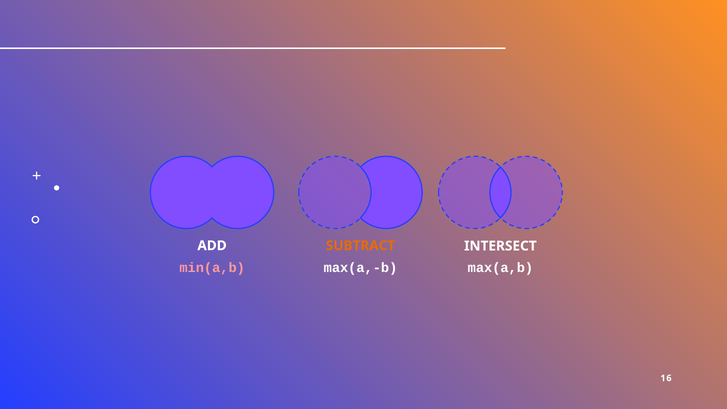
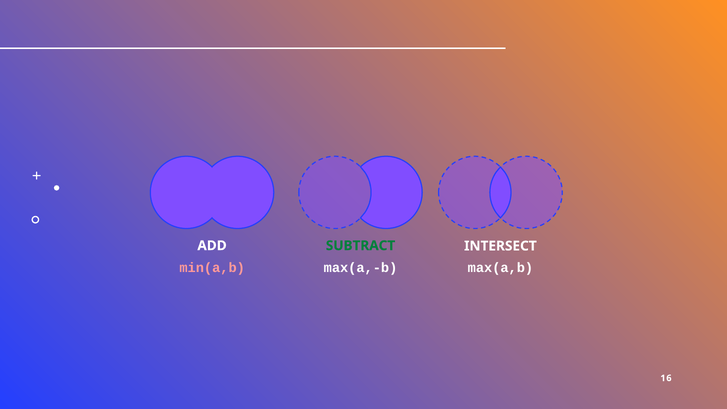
SUBTRACT colour: orange -> green
